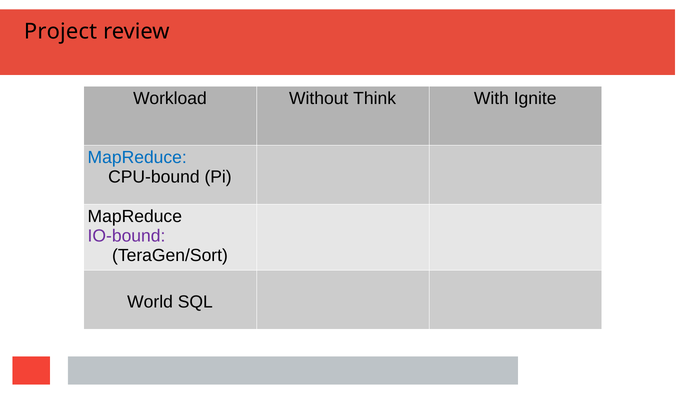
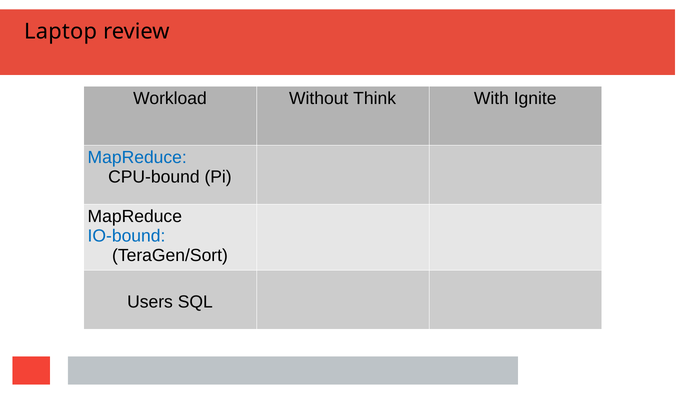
Project: Project -> Laptop
IO-bound colour: purple -> blue
World: World -> Users
